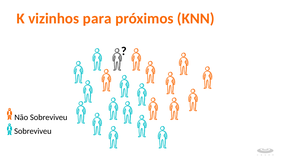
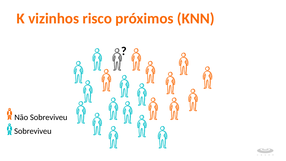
para: para -> risco
